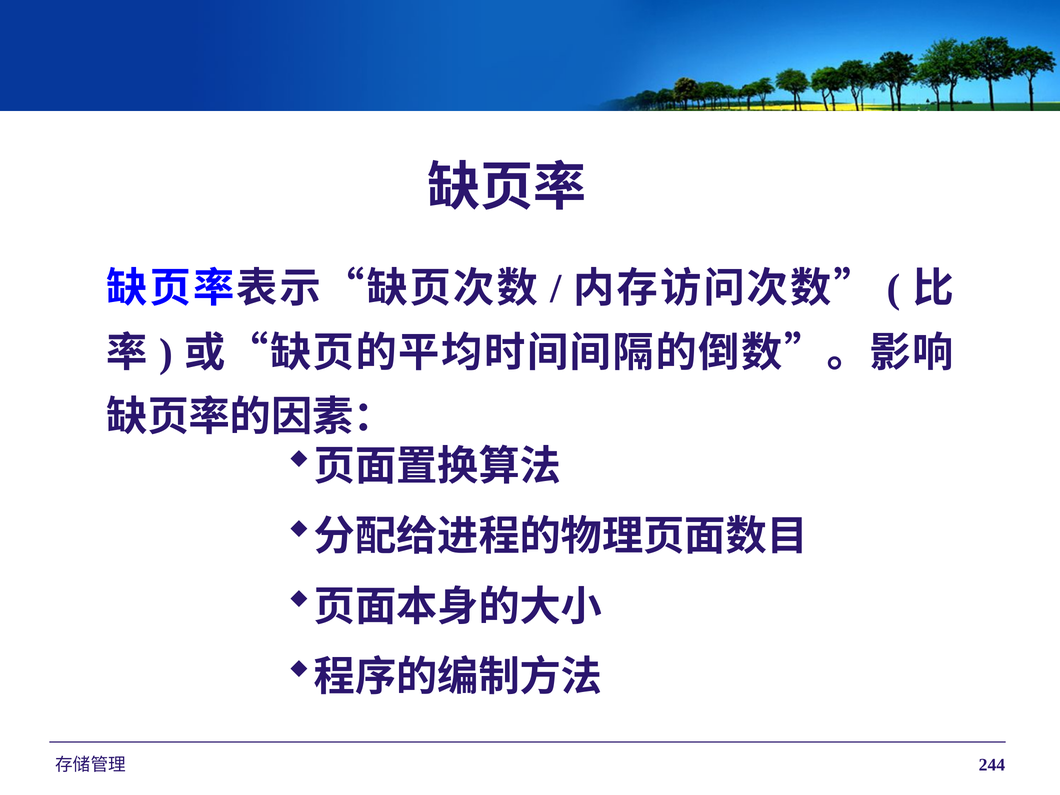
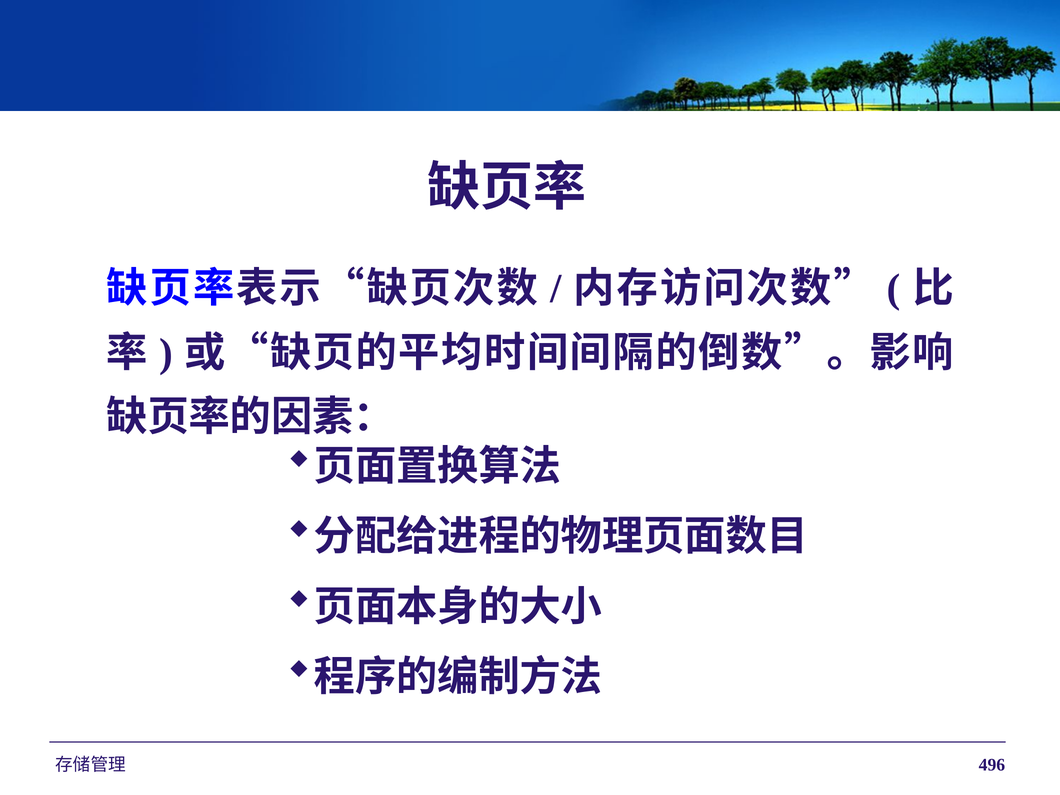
244: 244 -> 496
